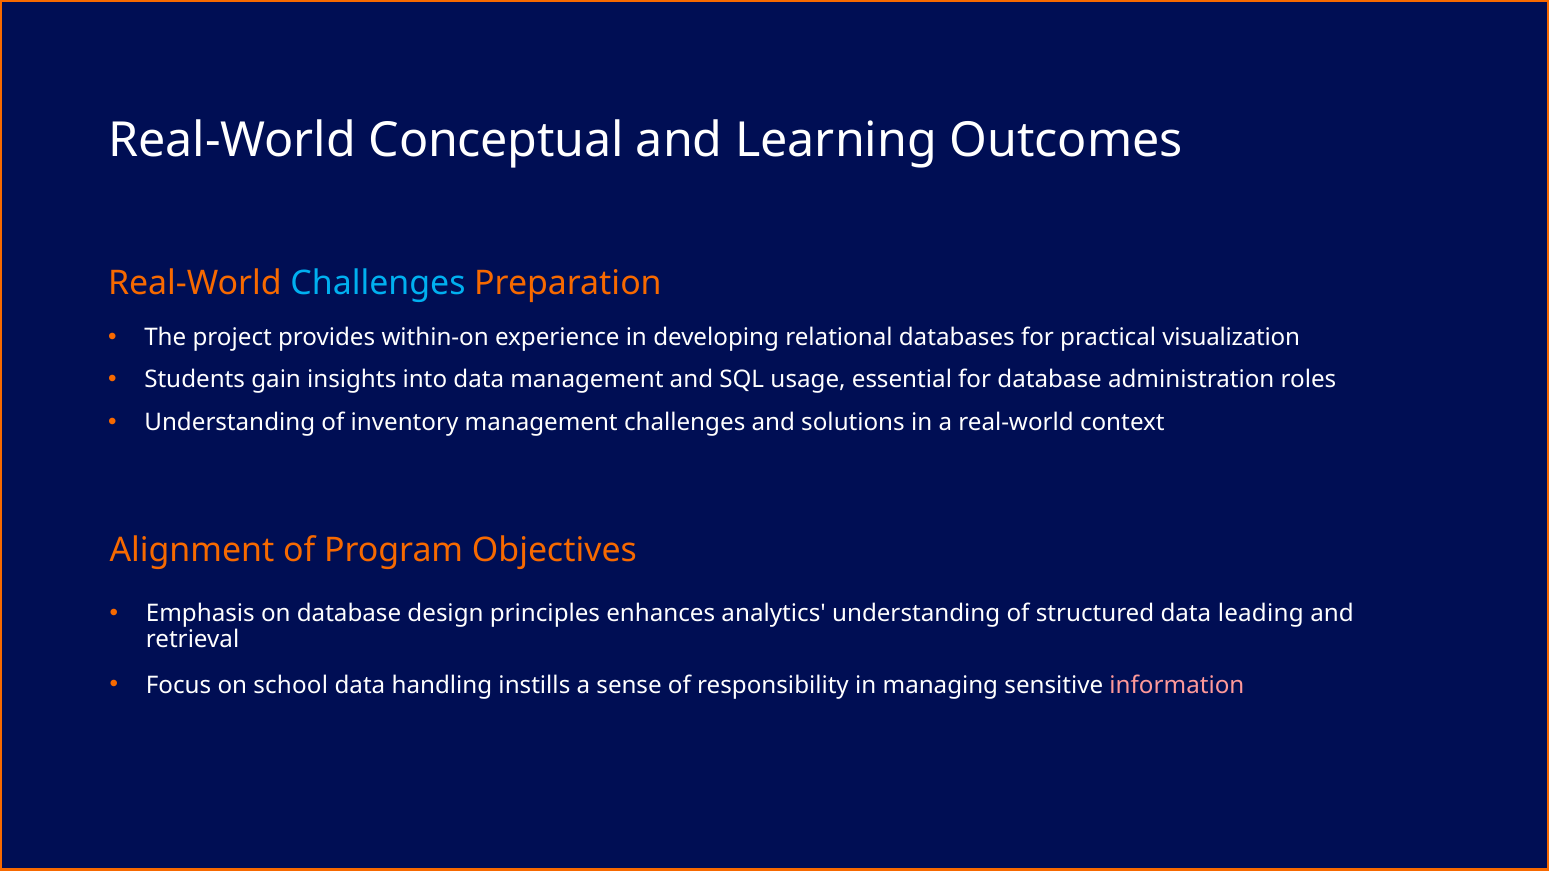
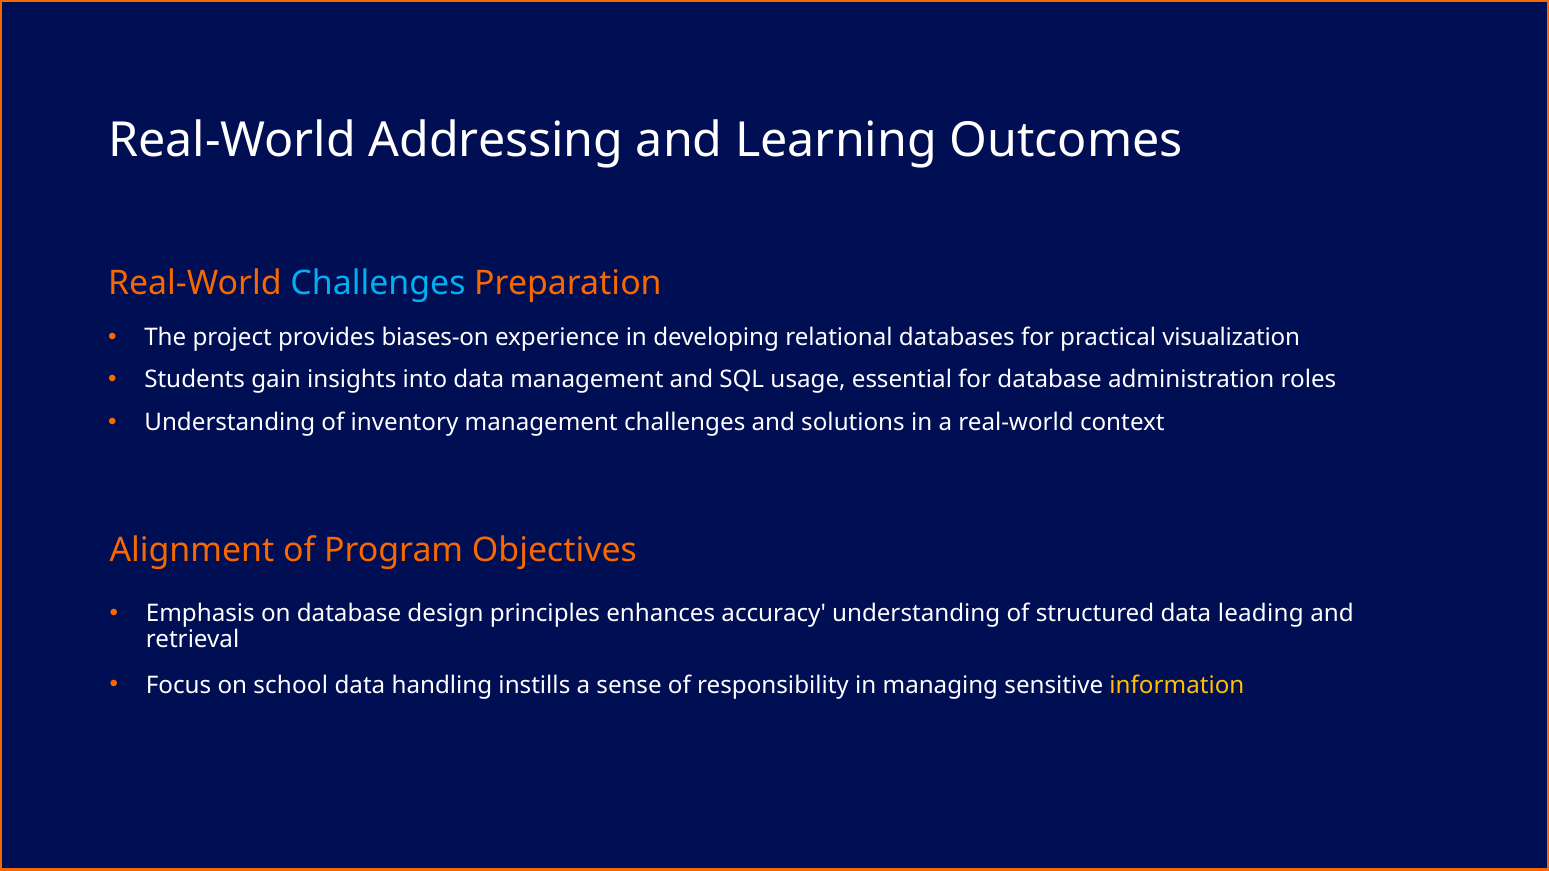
Conceptual: Conceptual -> Addressing
within-on: within-on -> biases-on
analytics: analytics -> accuracy
information colour: pink -> yellow
